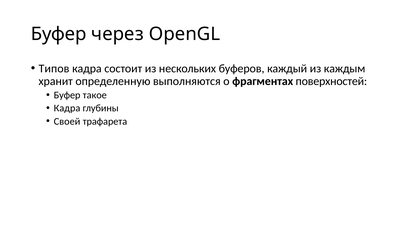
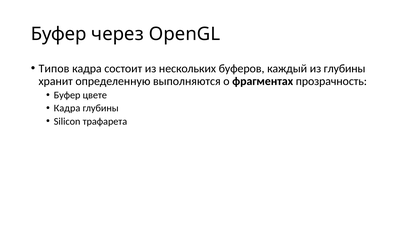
из каждым: каждым -> глубины
поверхностей: поверхностей -> прозрачность
такое: такое -> цвете
Своей: Своей -> Silicon
